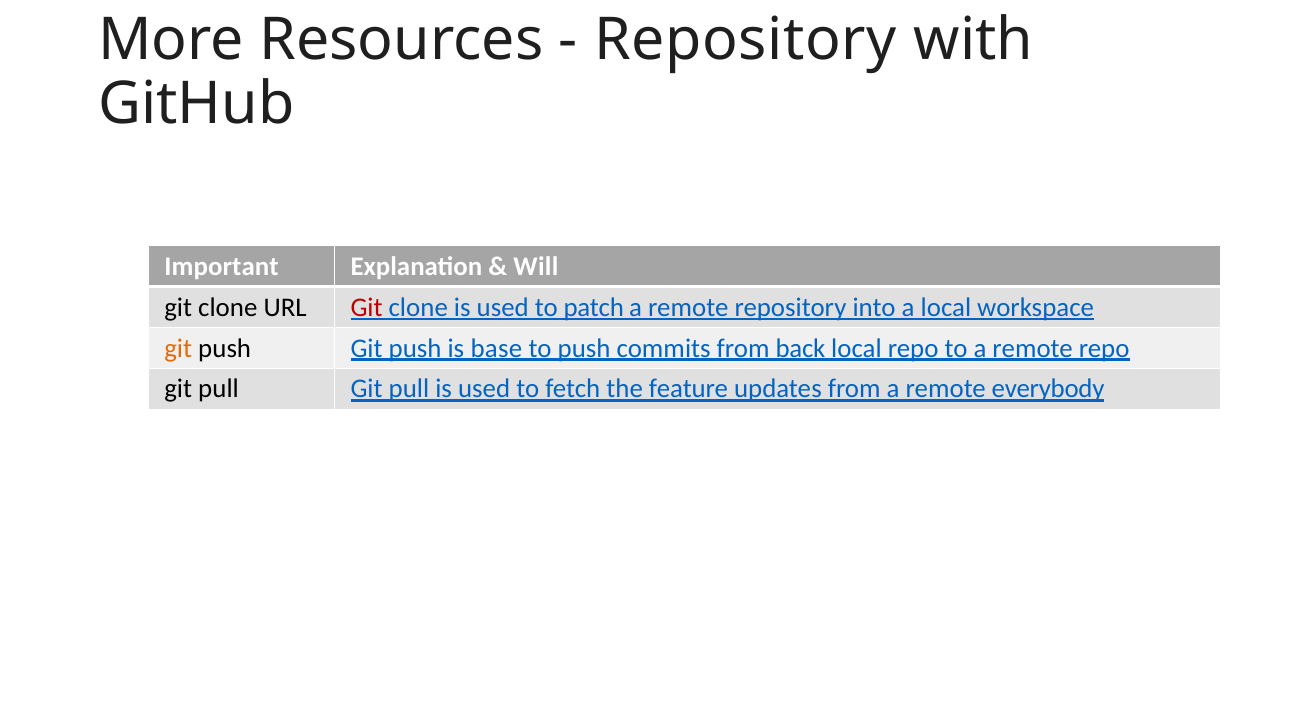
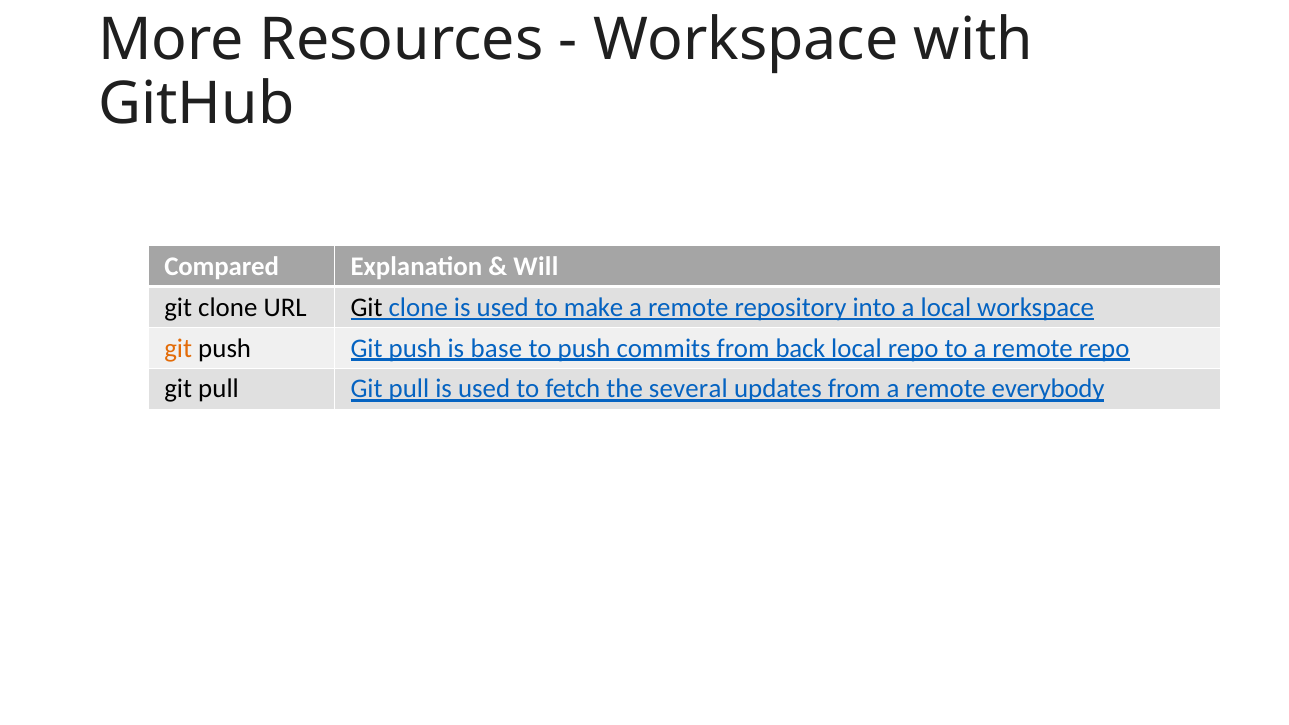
Repository at (745, 40): Repository -> Workspace
Important: Important -> Compared
Git at (367, 307) colour: red -> black
patch: patch -> make
feature: feature -> several
